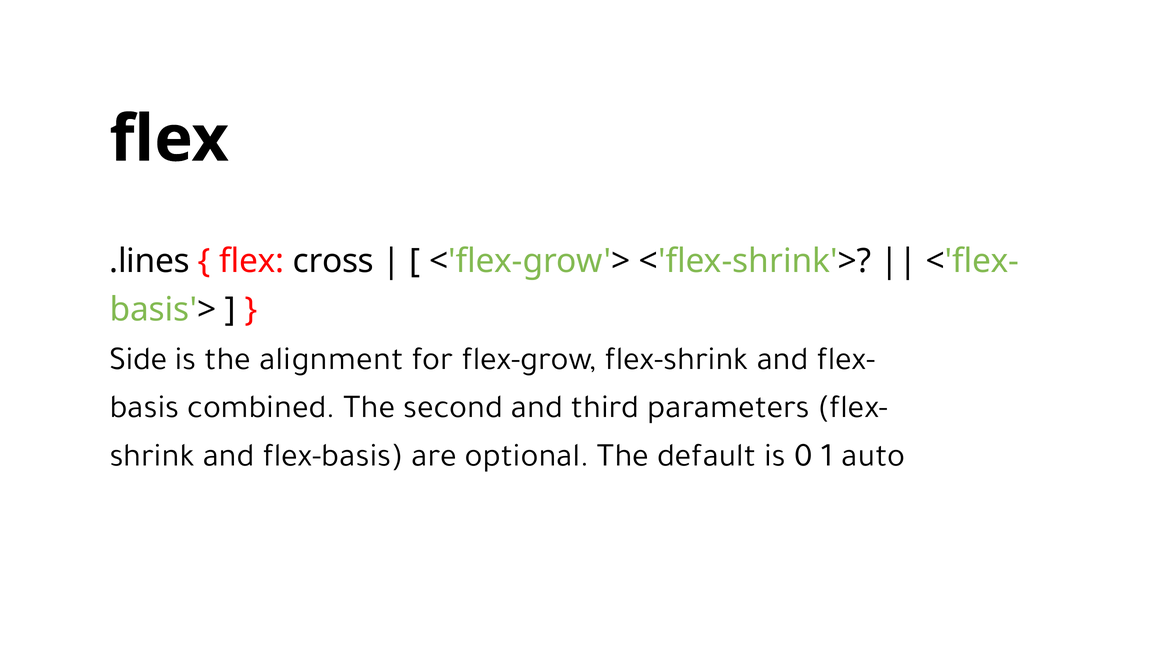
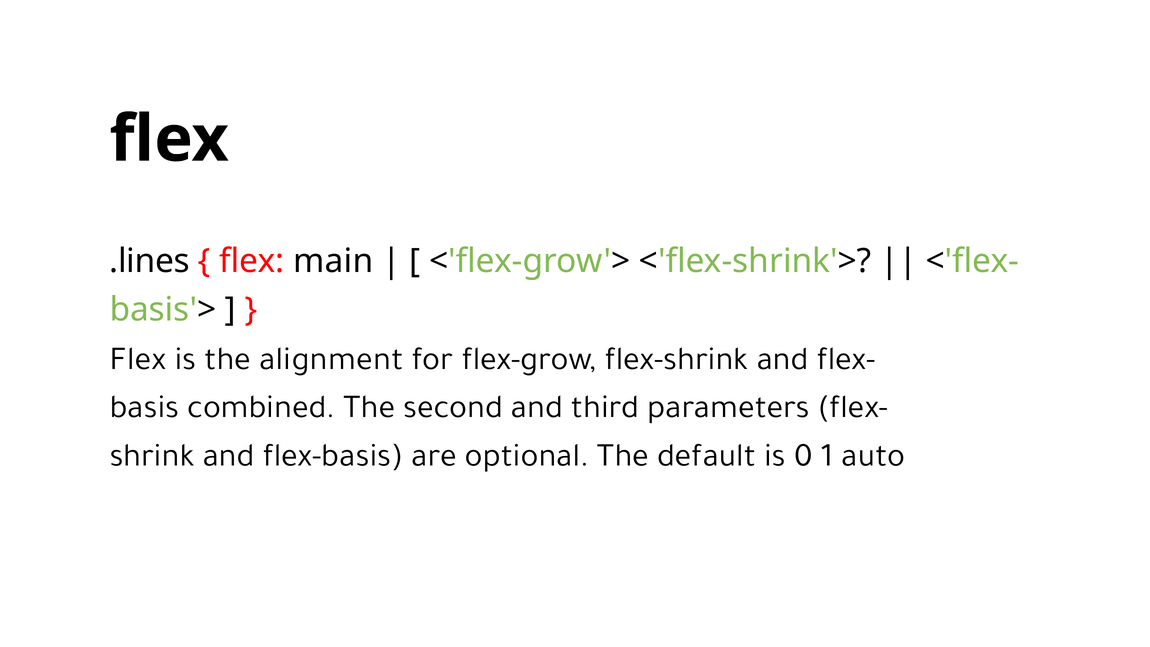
cross: cross -> main
Side at (138, 358): Side -> Flex
